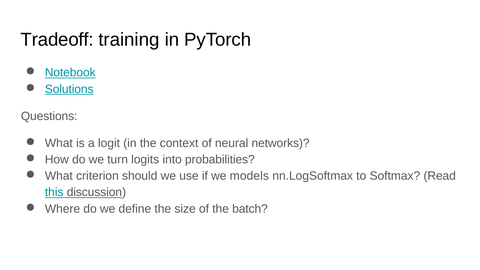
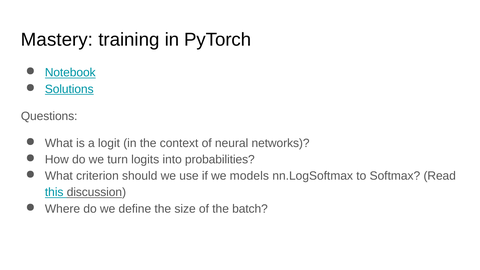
Tradeoff: Tradeoff -> Mastery
